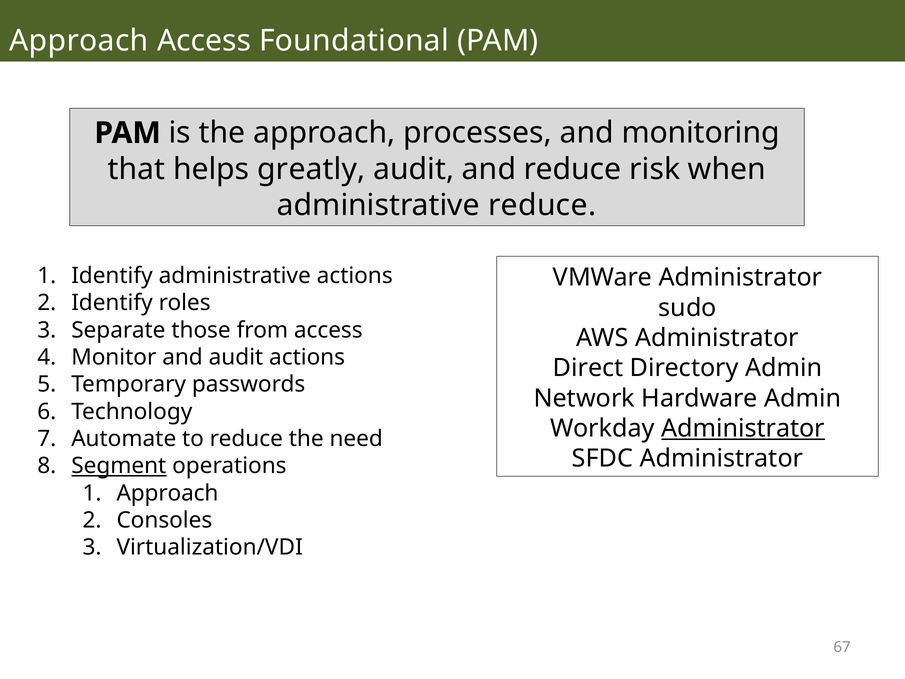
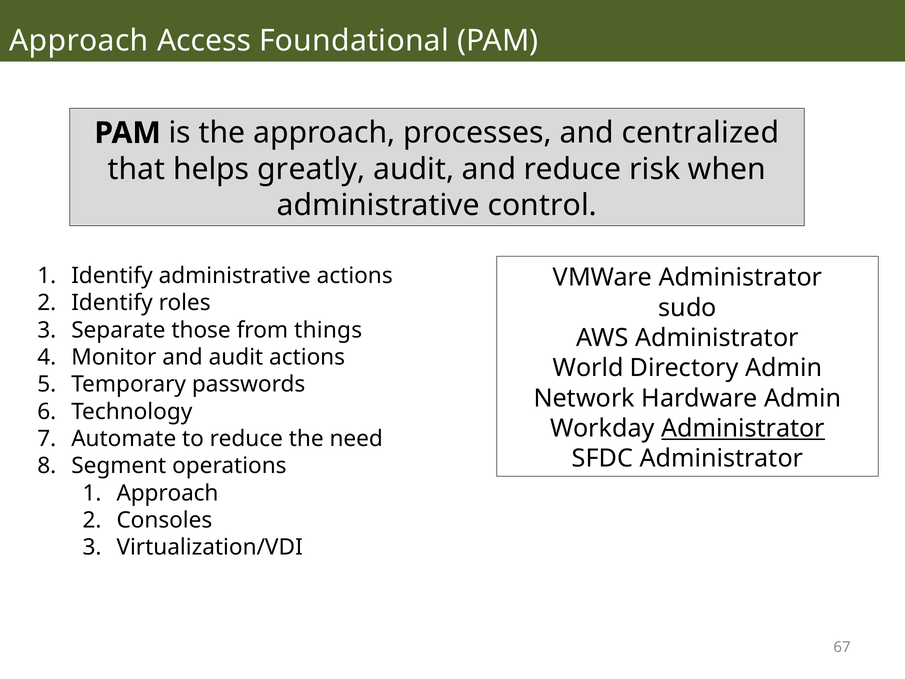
monitoring: monitoring -> centralized
administrative reduce: reduce -> control
from access: access -> things
Direct: Direct -> World
Segment underline: present -> none
